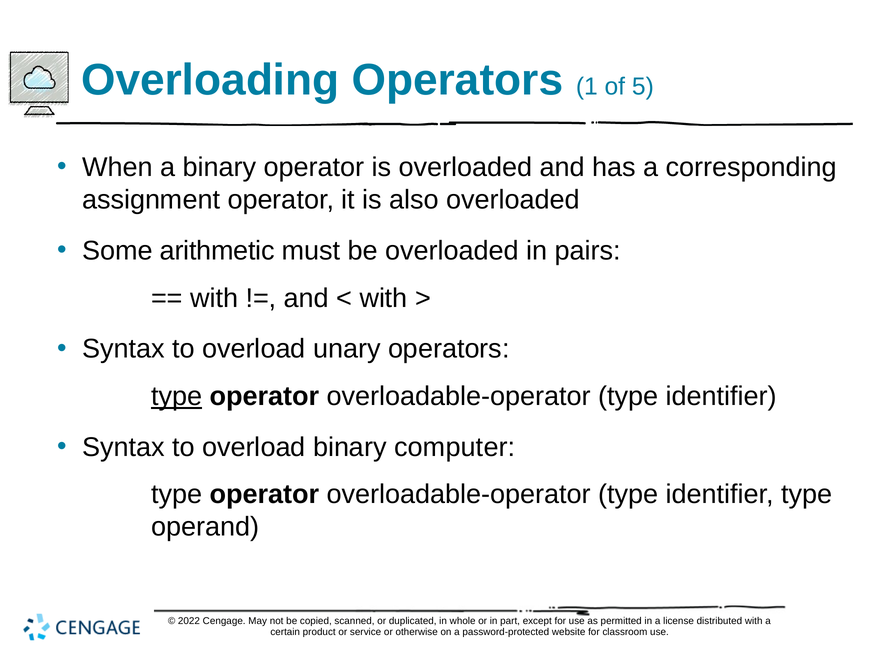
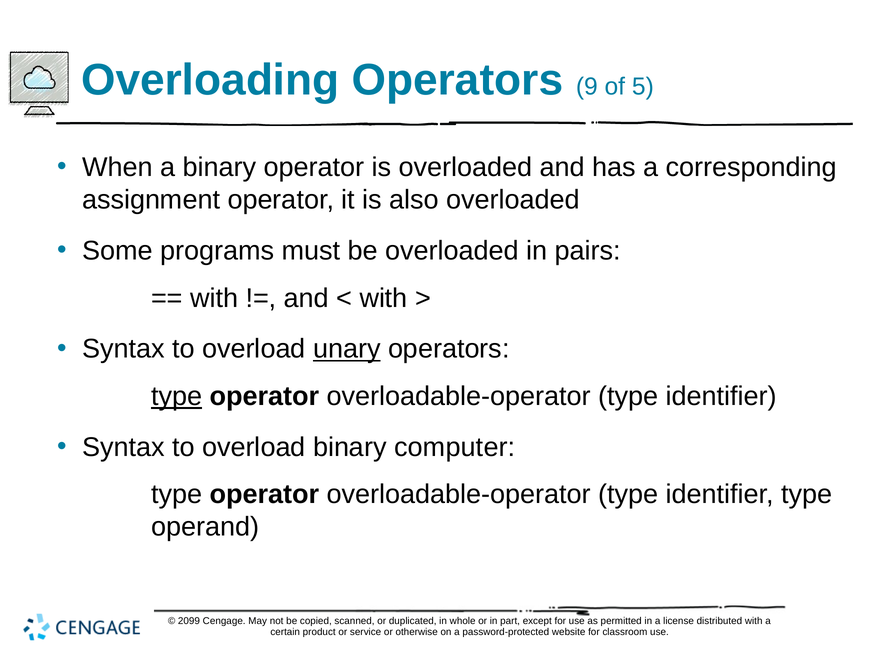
1: 1 -> 9
arithmetic: arithmetic -> programs
unary underline: none -> present
2022: 2022 -> 2099
